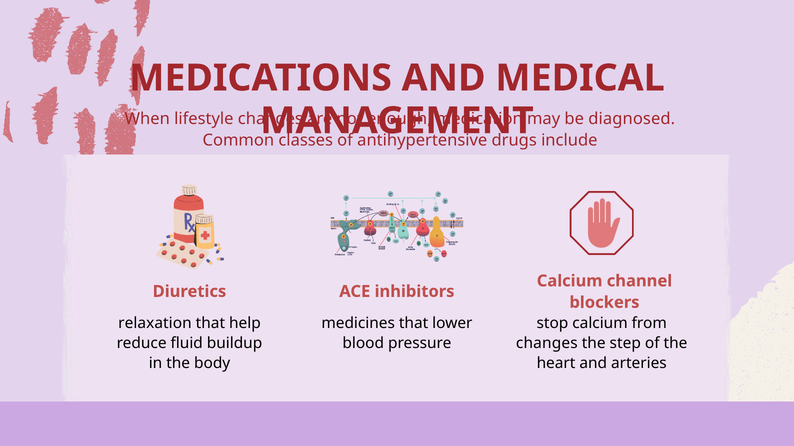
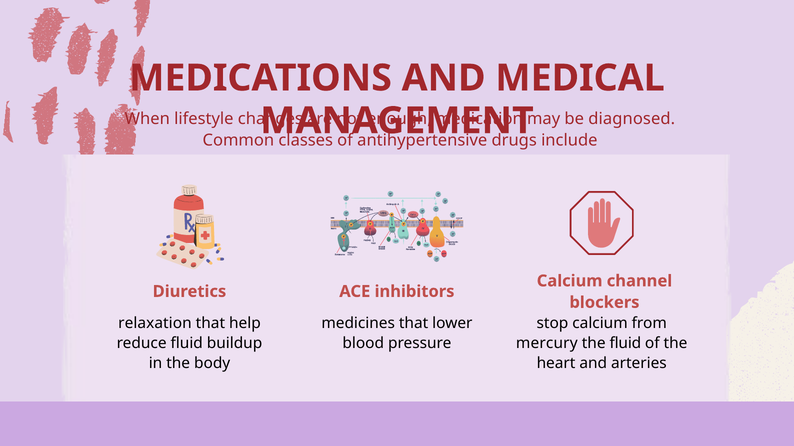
changes at (547, 344): changes -> mercury
the step: step -> fluid
